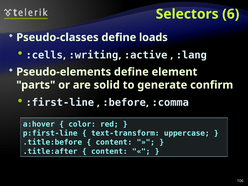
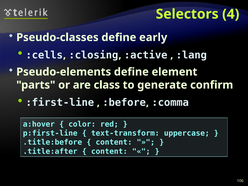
6: 6 -> 4
loads: loads -> early
:writing: :writing -> :closing
solid: solid -> class
